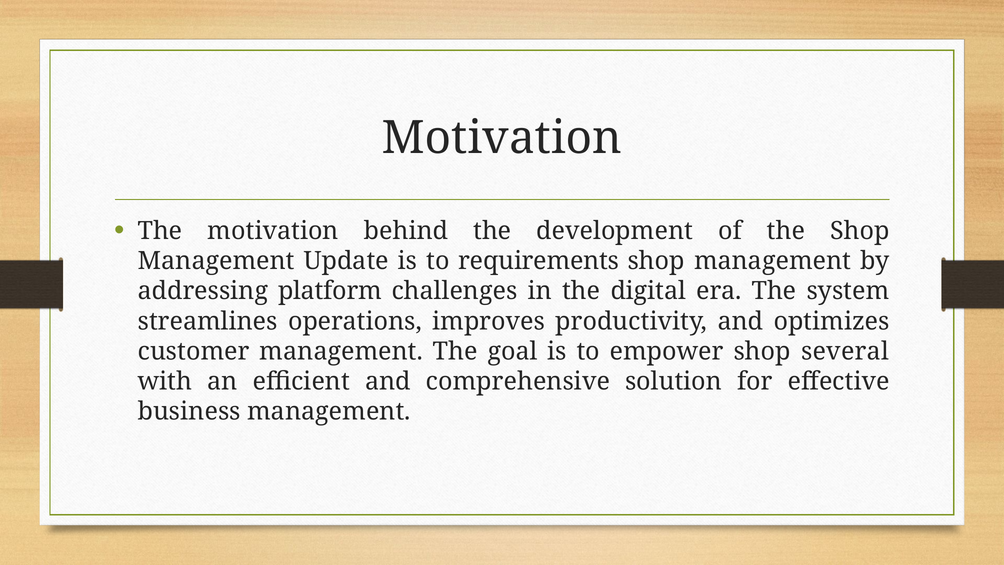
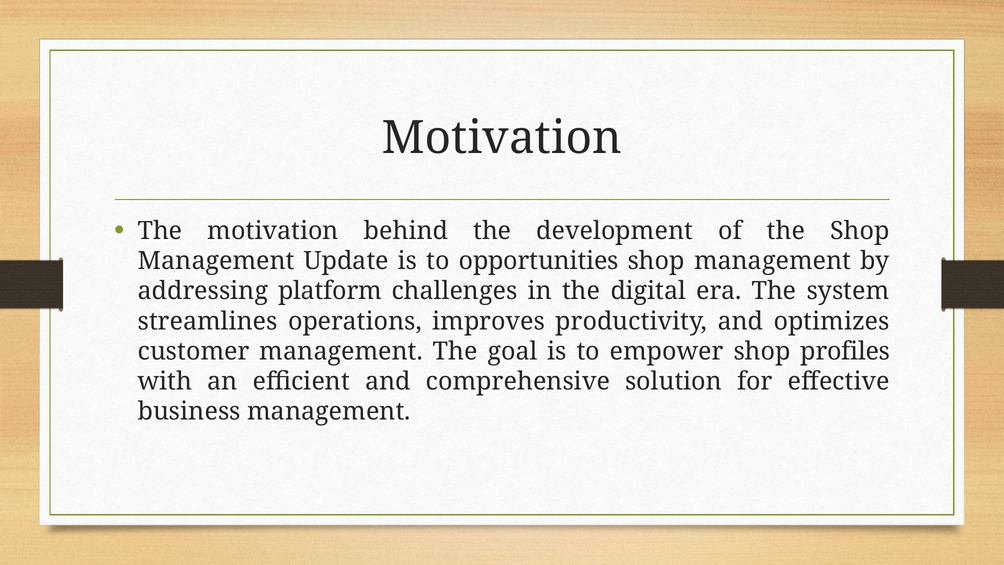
requirements: requirements -> opportunities
several: several -> profiles
